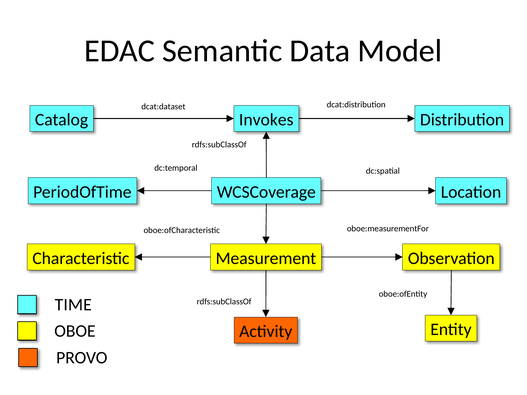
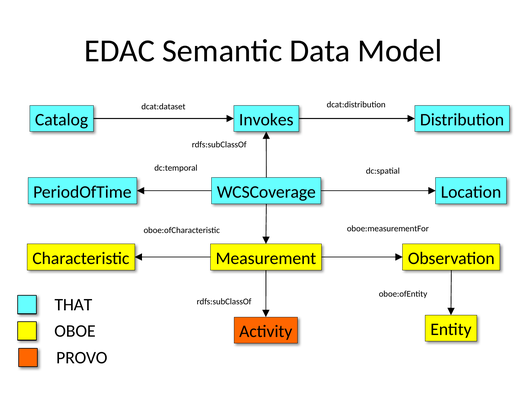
TIME: TIME -> THAT
